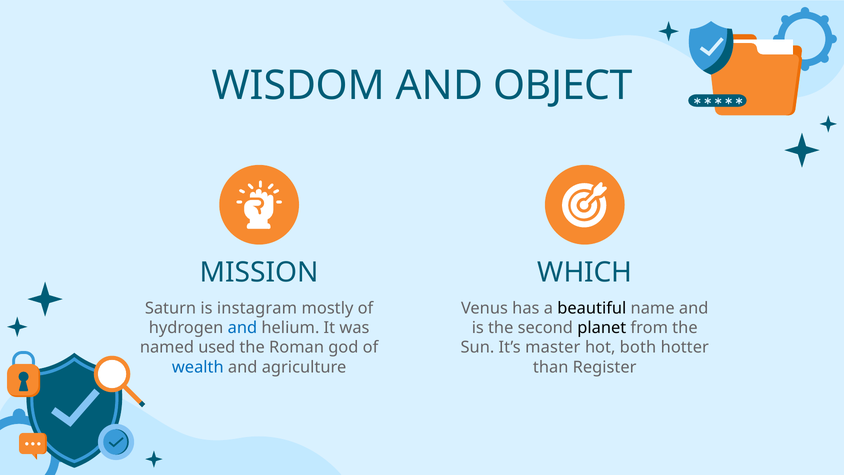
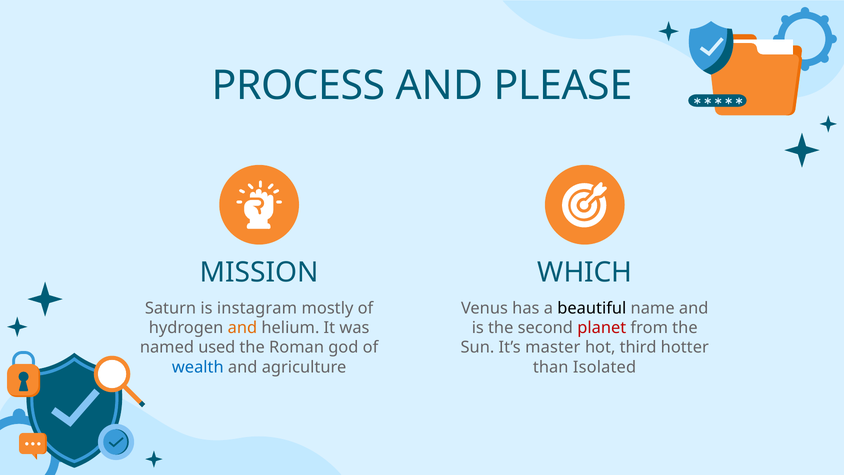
WISDOM: WISDOM -> PROCESS
OBJECT: OBJECT -> PLEASE
and at (242, 328) colour: blue -> orange
planet colour: black -> red
both: both -> third
Register: Register -> Isolated
